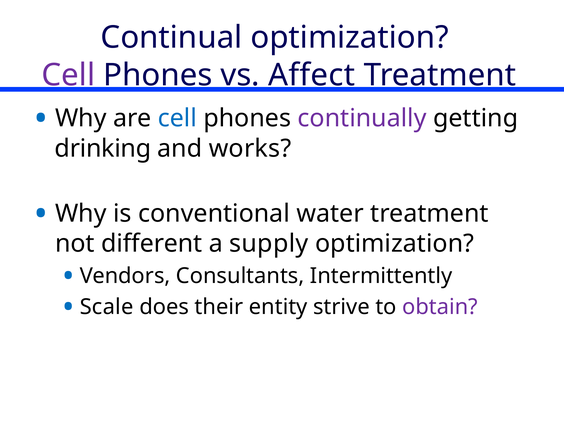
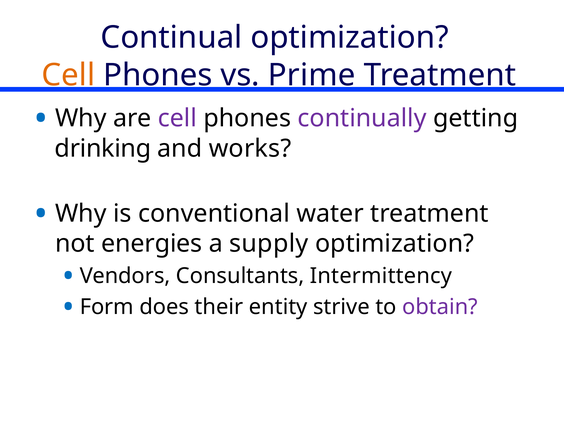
Cell at (68, 75) colour: purple -> orange
Affect: Affect -> Prime
cell at (177, 118) colour: blue -> purple
different: different -> energies
Intermittently: Intermittently -> Intermittency
Scale: Scale -> Form
